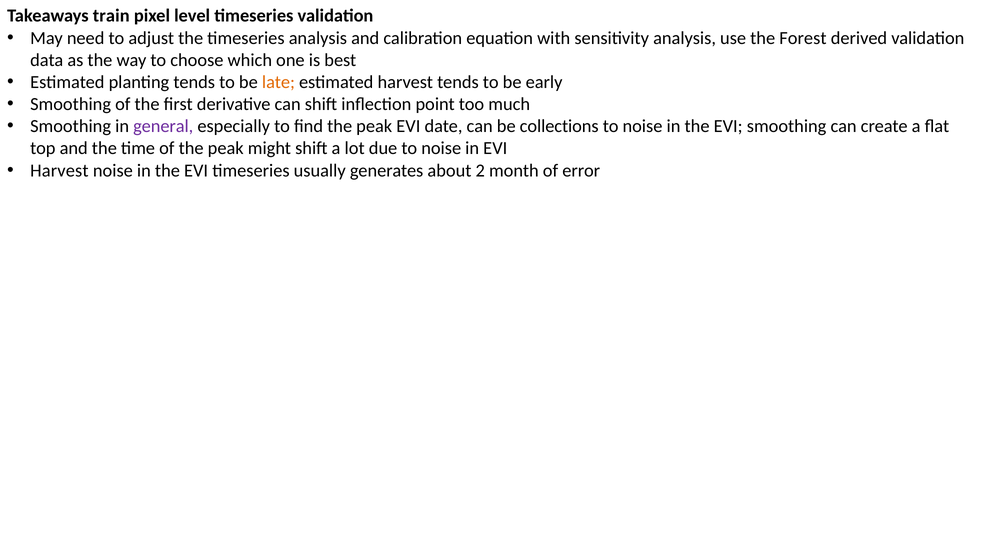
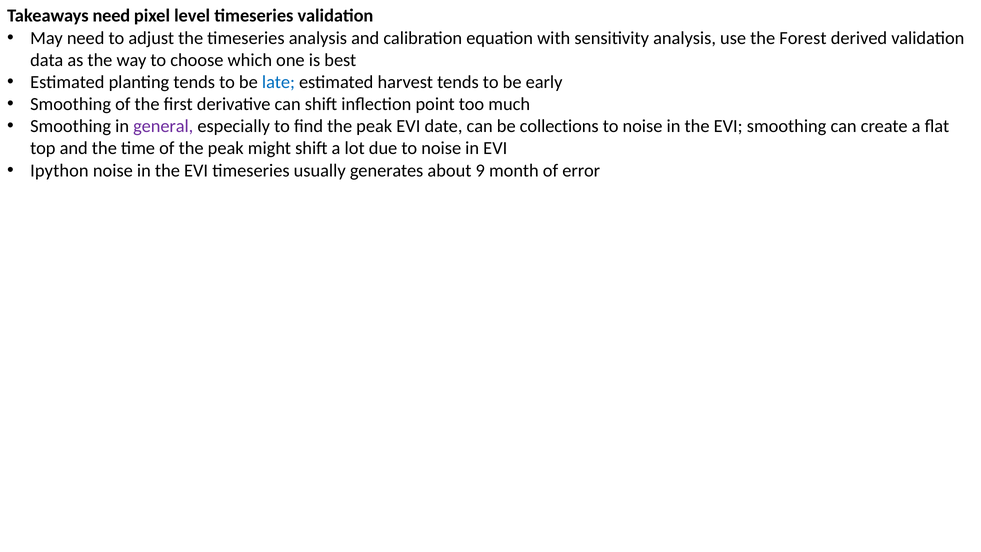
Takeaways train: train -> need
late colour: orange -> blue
Harvest at (59, 170): Harvest -> Ipython
2: 2 -> 9
